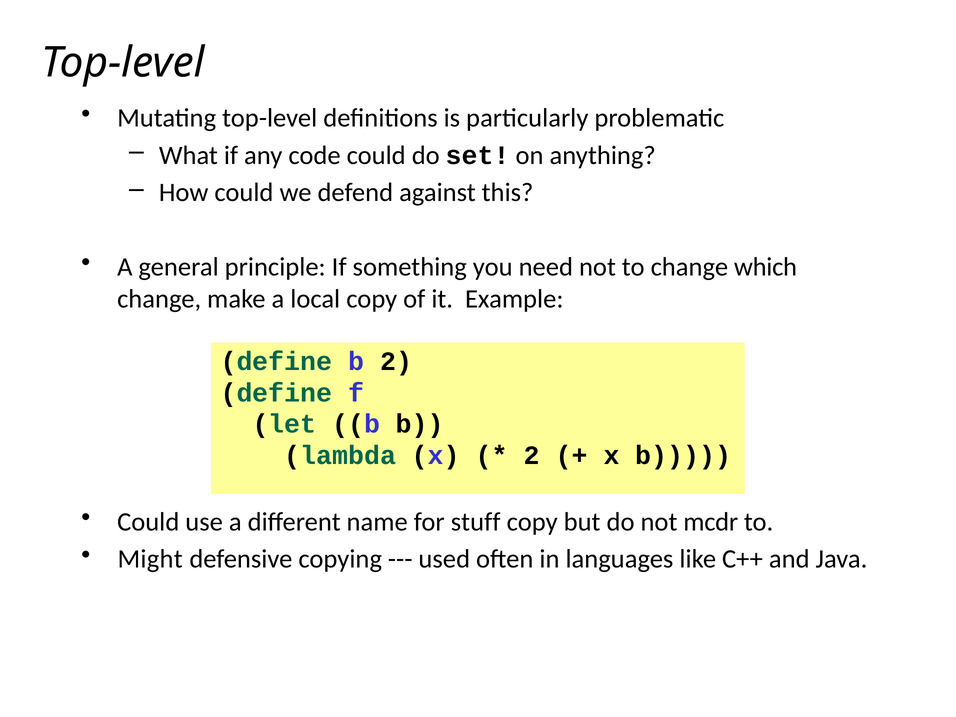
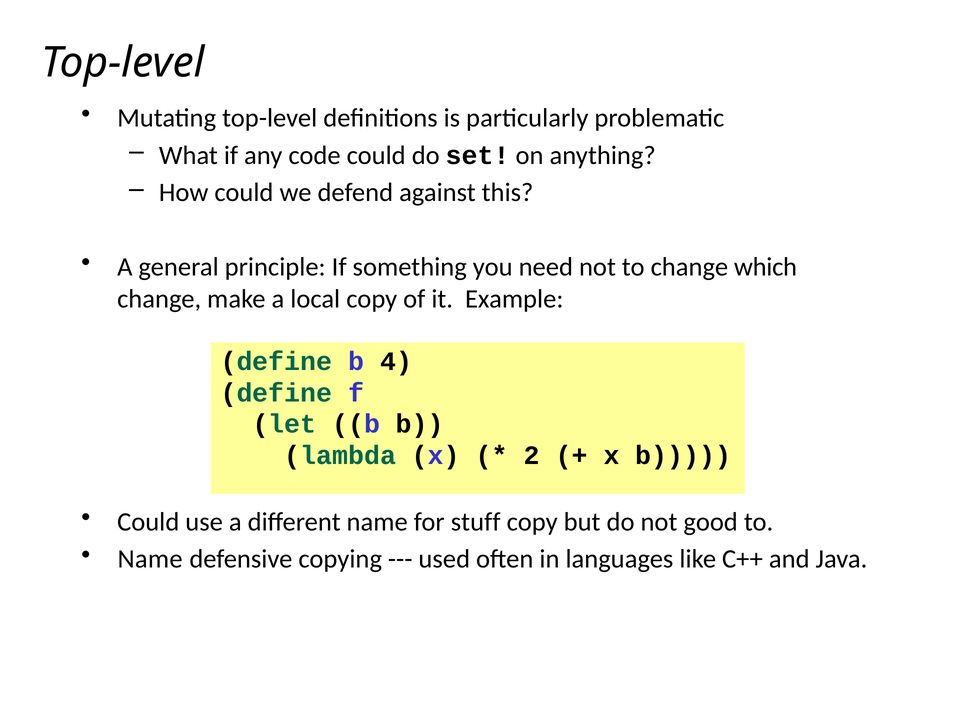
b 2: 2 -> 4
mcdr: mcdr -> good
Might at (150, 559): Might -> Name
